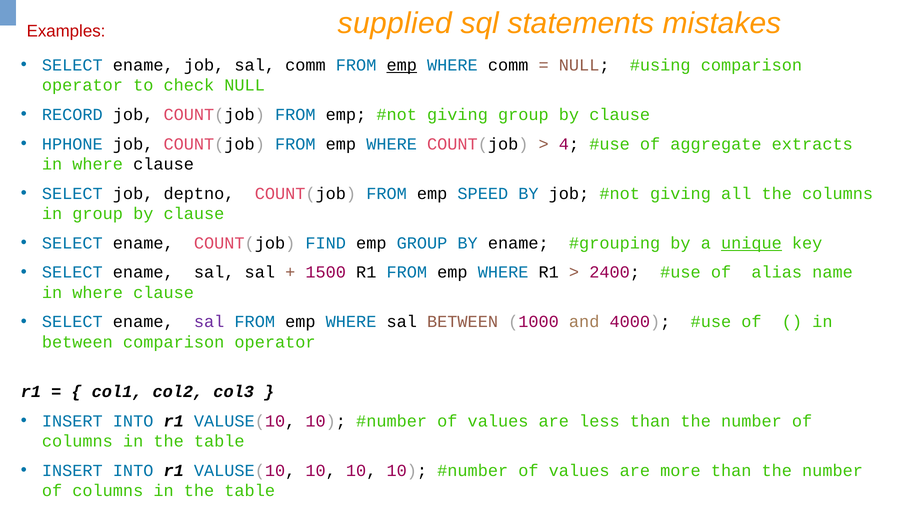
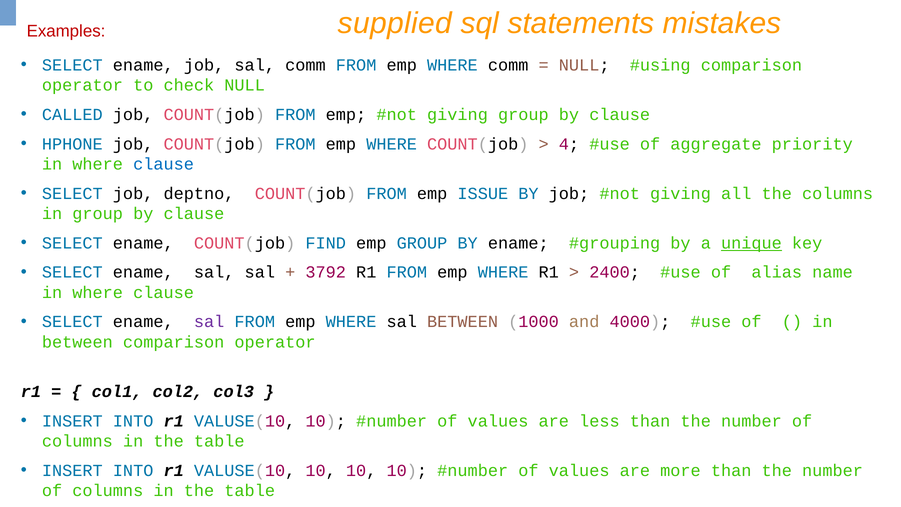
emp at (402, 65) underline: present -> none
RECORD: RECORD -> CALLED
extracts: extracts -> priority
clause at (164, 164) colour: black -> blue
SPEED: SPEED -> ISSUE
1500: 1500 -> 3792
